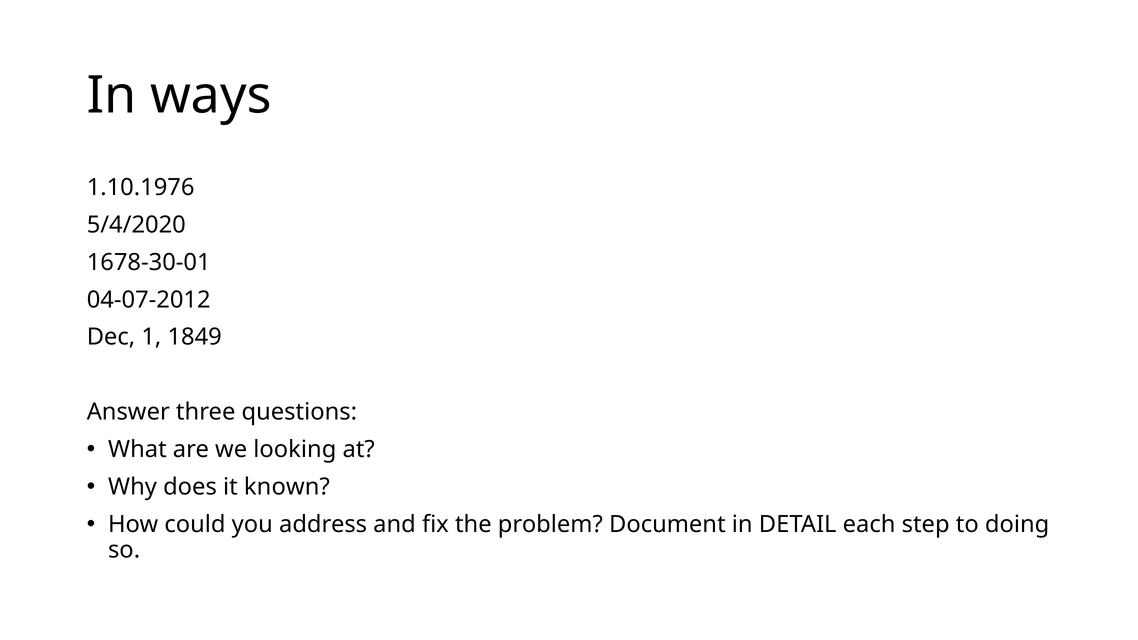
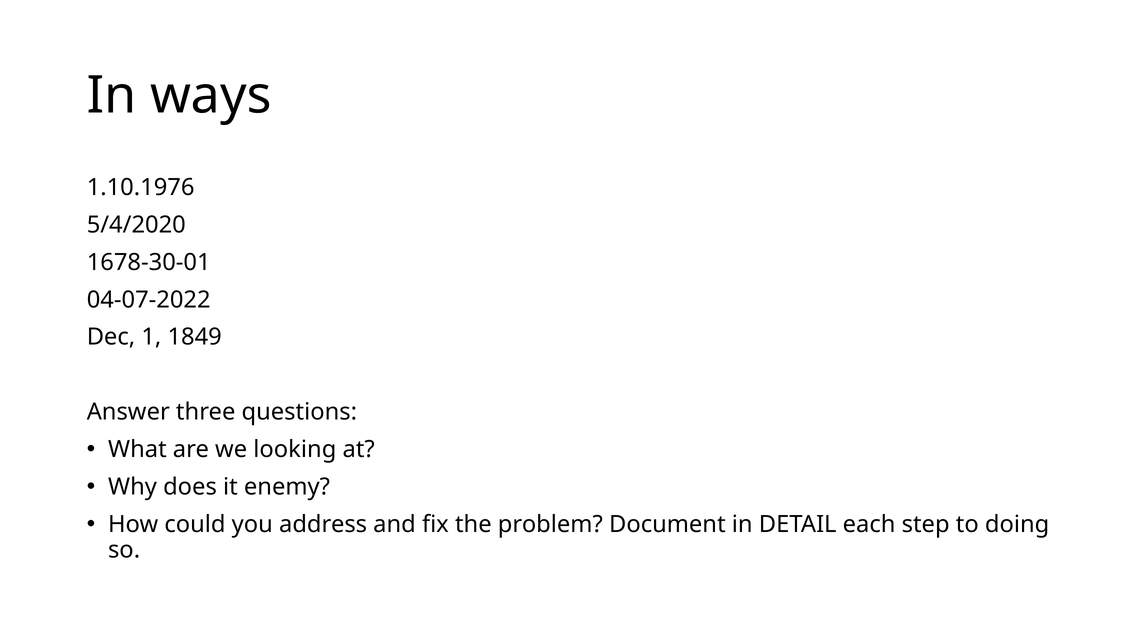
04-07-2012: 04-07-2012 -> 04-07-2022
known: known -> enemy
